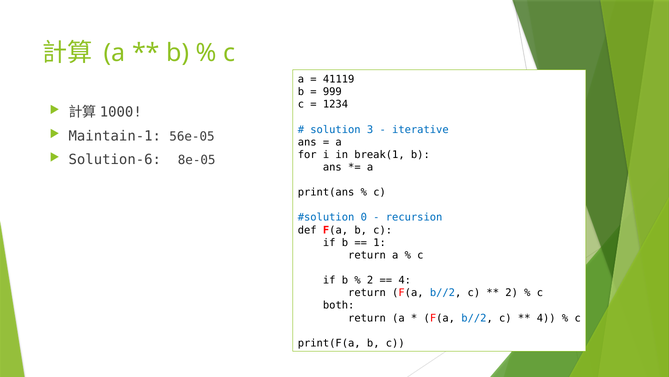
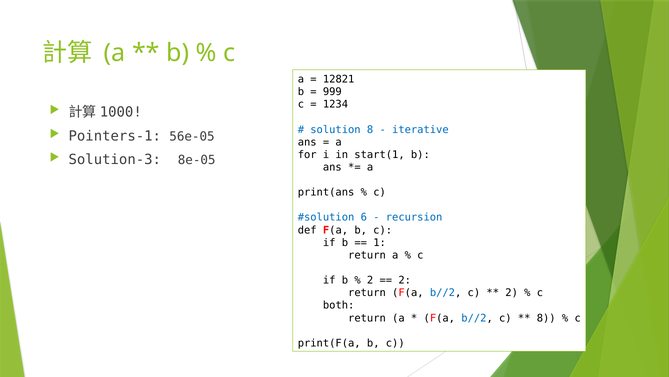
41119: 41119 -> 12821
solution 3: 3 -> 8
Maintain-1: Maintain-1 -> Pointers-1
break(1: break(1 -> start(1
Solution-6: Solution-6 -> Solution-3
0: 0 -> 6
4 at (405, 280): 4 -> 2
4 at (546, 317): 4 -> 8
